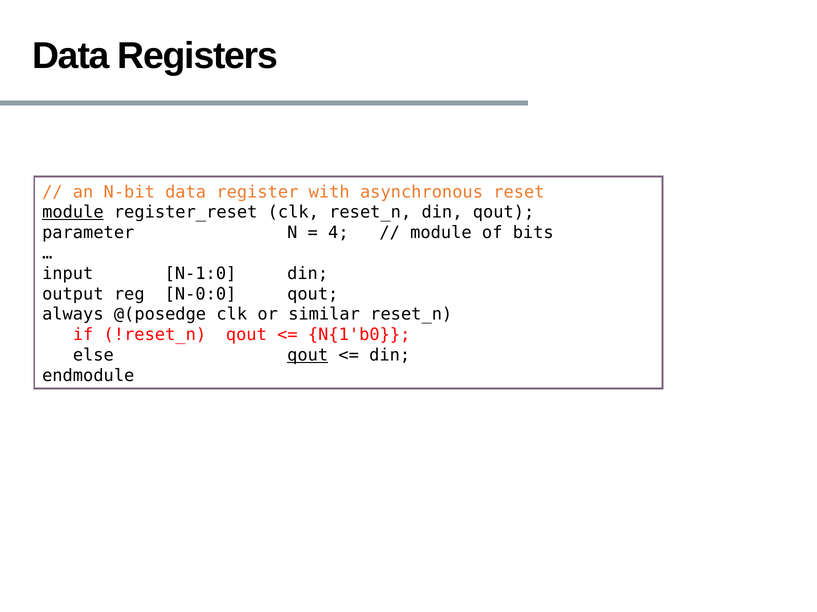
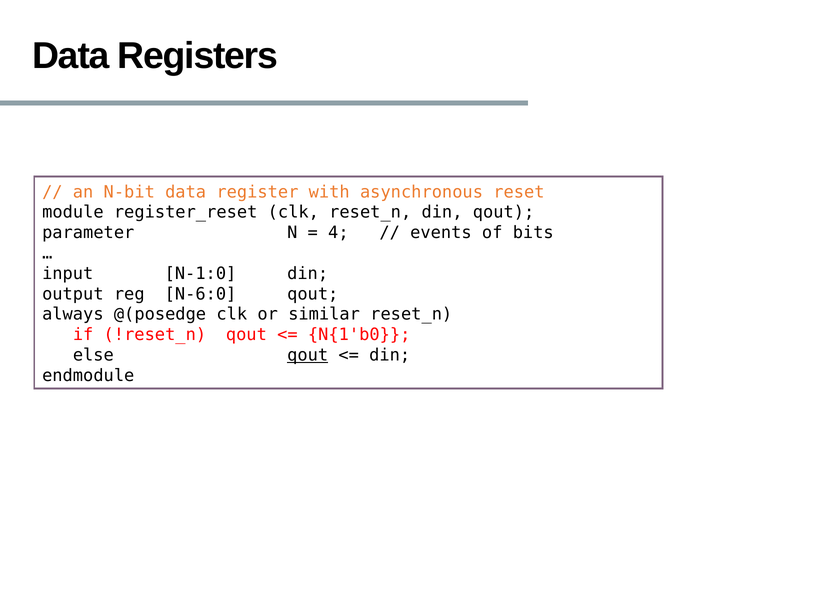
module at (73, 212) underline: present -> none
module at (441, 233): module -> events
N-0:0: N-0:0 -> N-6:0
